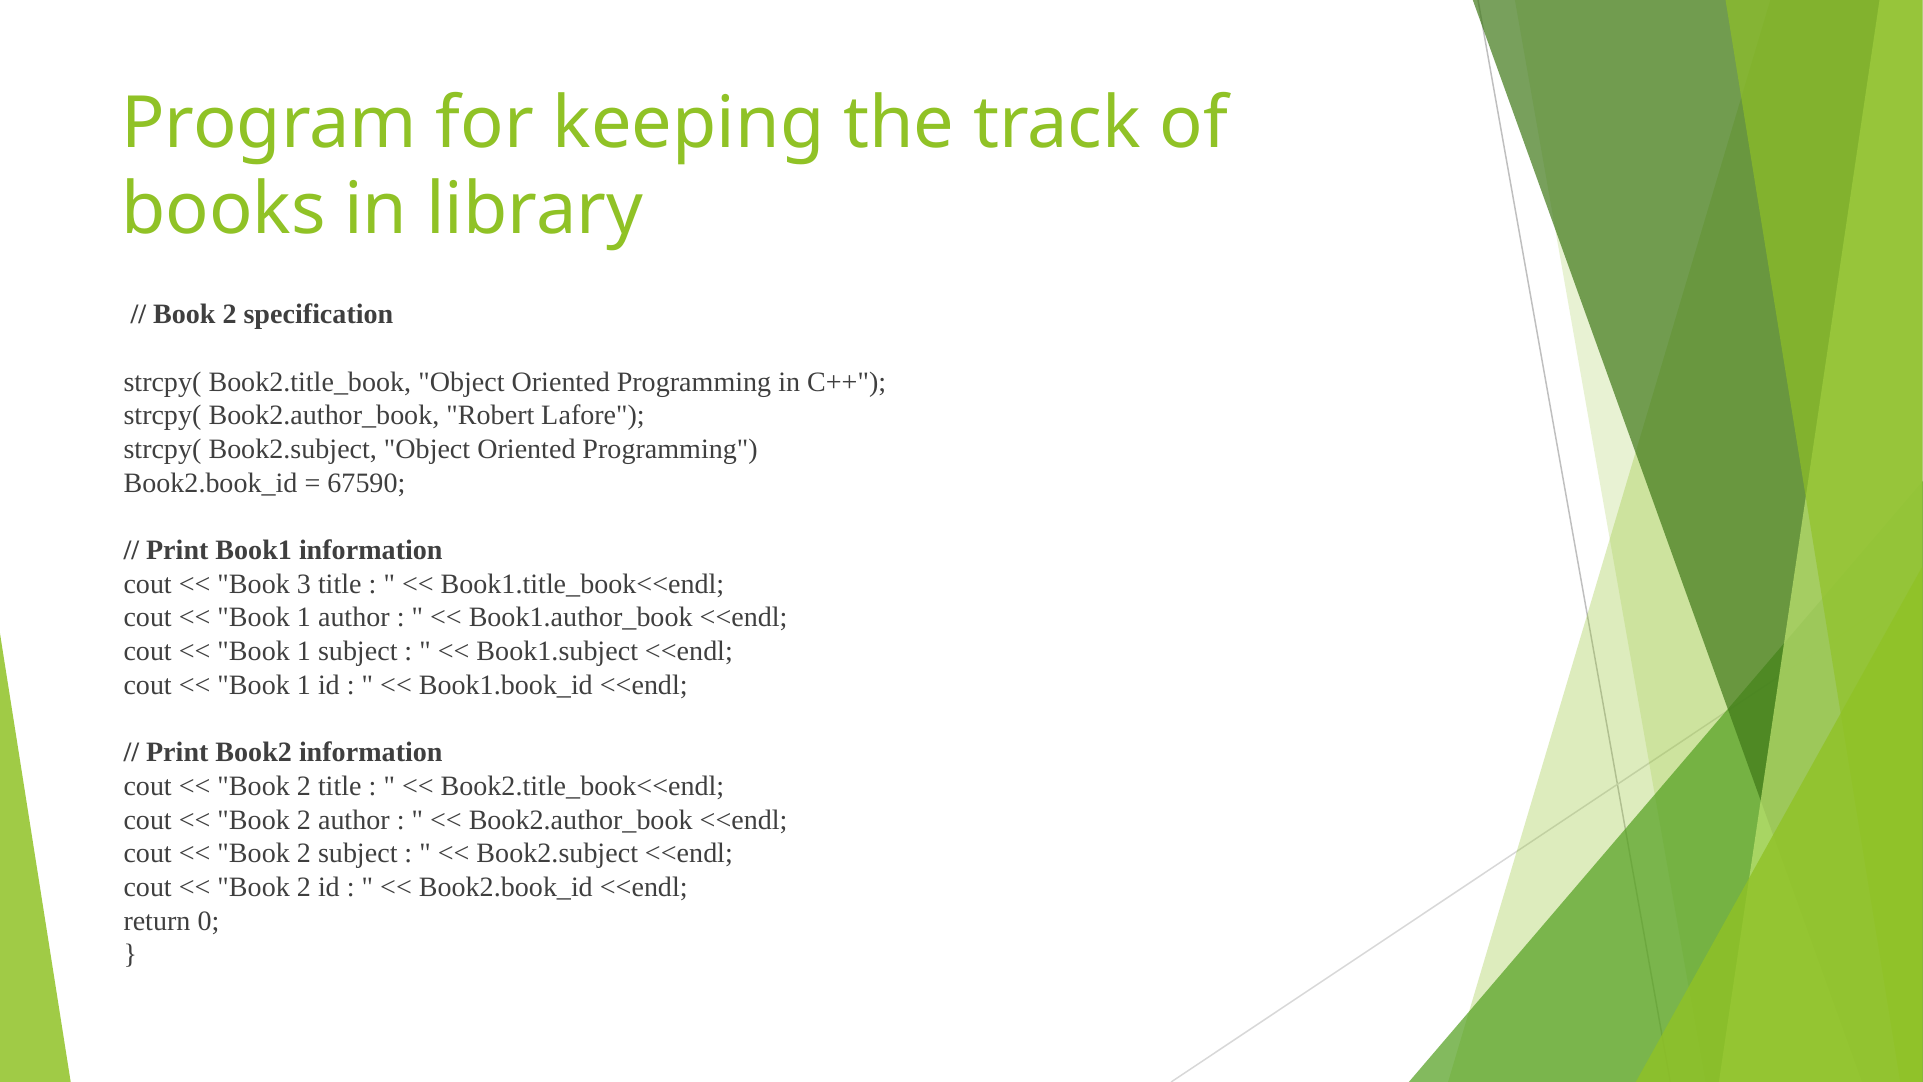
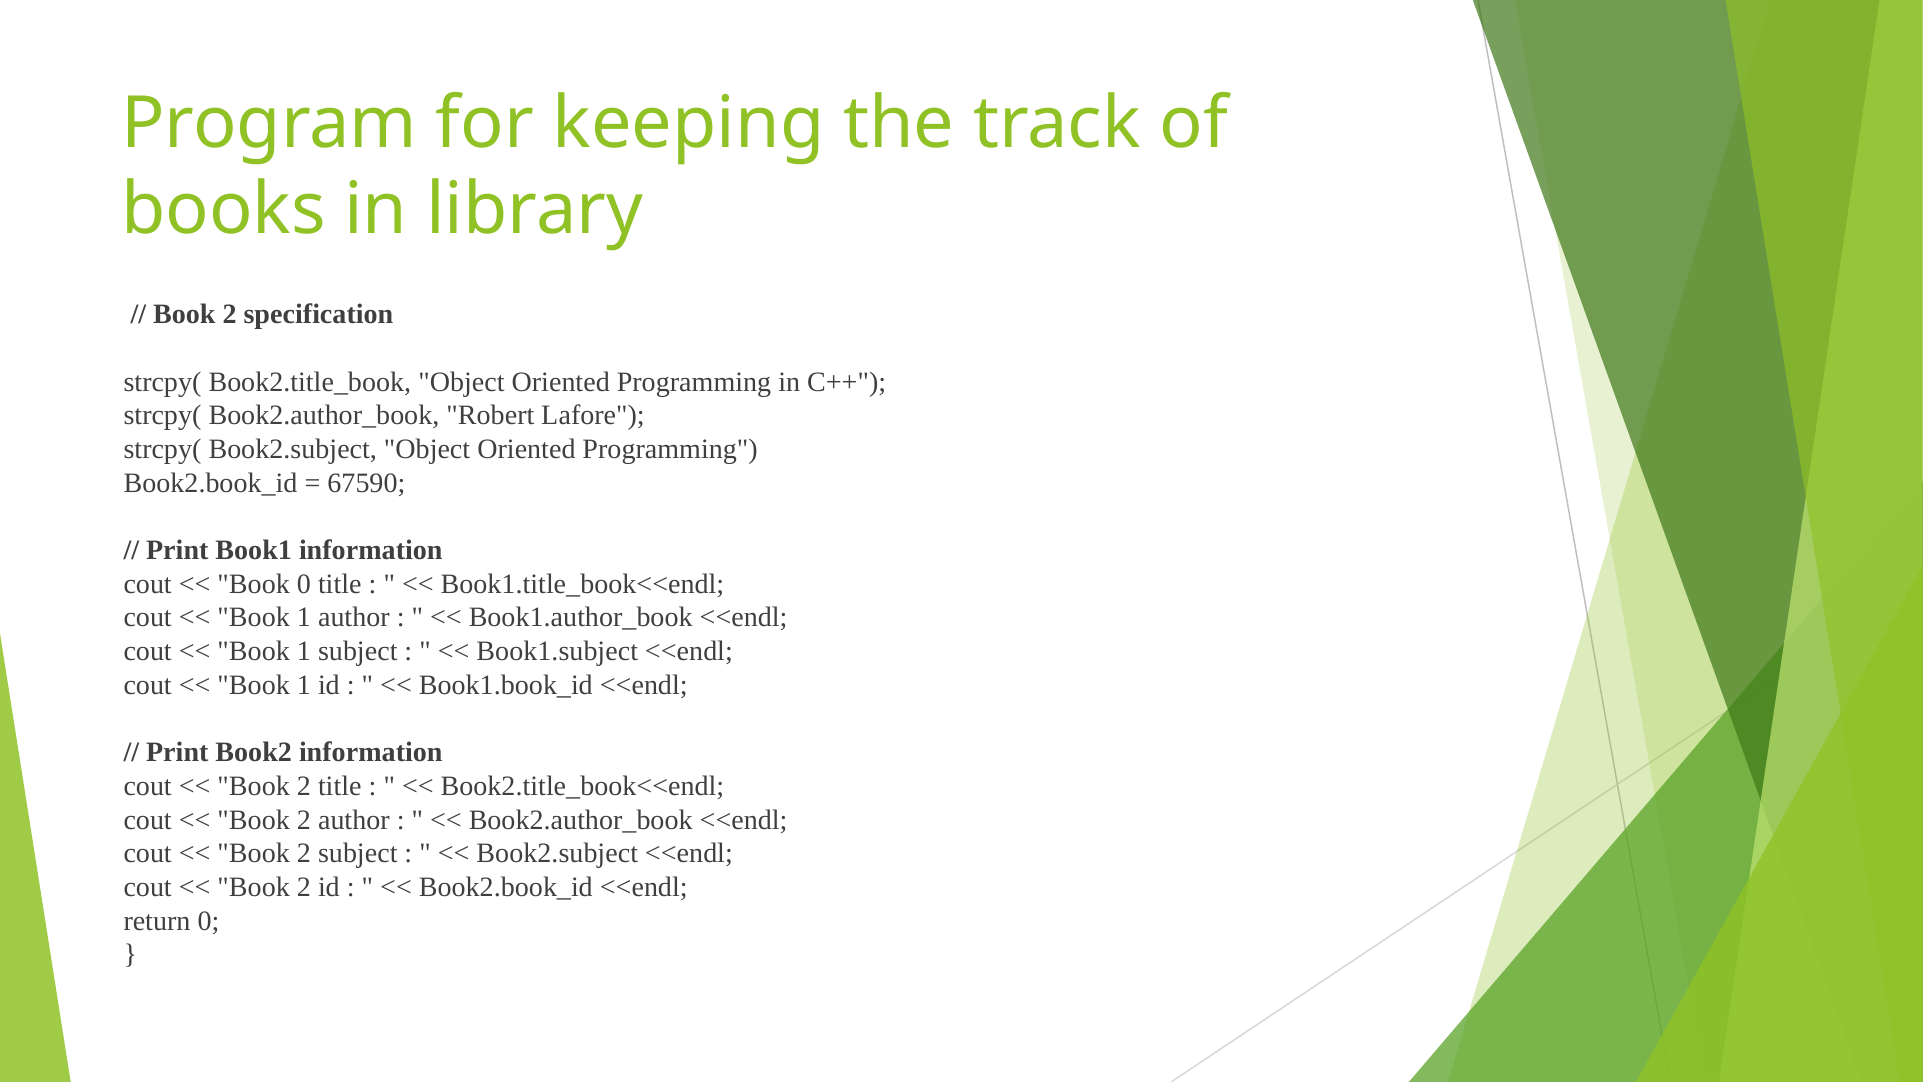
Book 3: 3 -> 0
